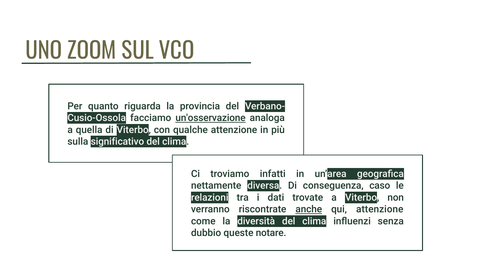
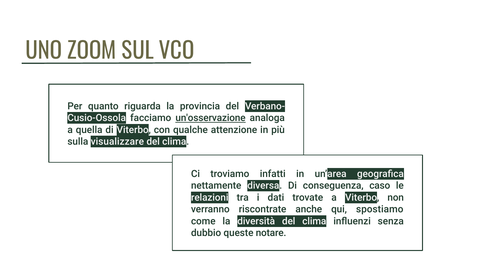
significativo: significativo -> visualizzare
anche underline: present -> none
qui attenzione: attenzione -> spostiamo
